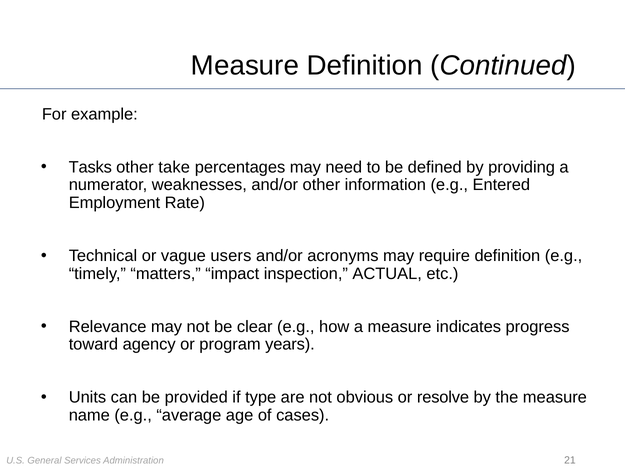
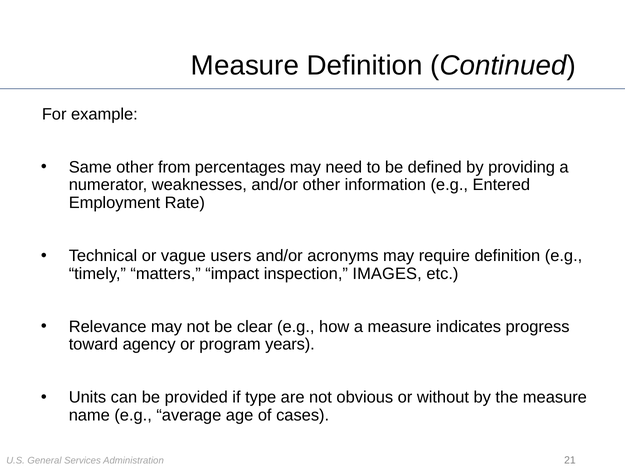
Tasks: Tasks -> Same
take: take -> from
ACTUAL: ACTUAL -> IMAGES
resolve: resolve -> without
